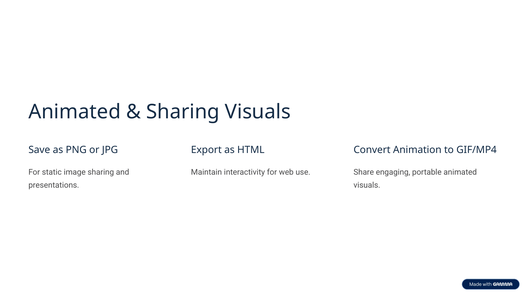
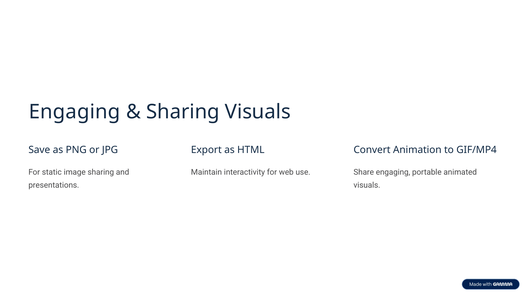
Animated at (75, 112): Animated -> Engaging
